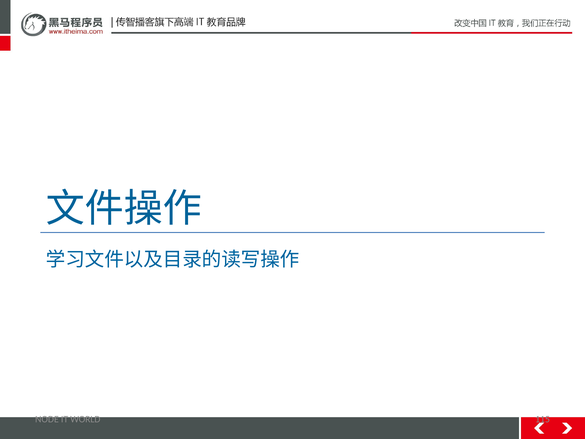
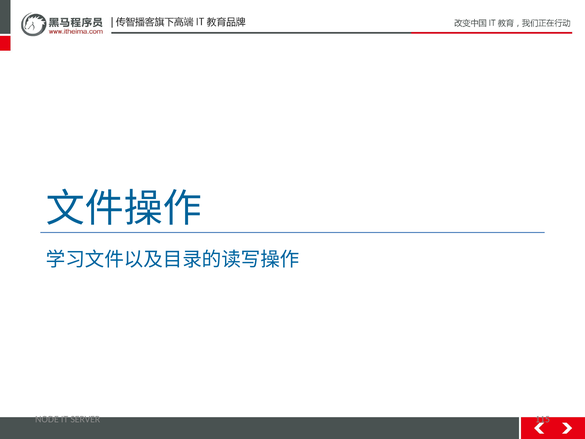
WORLD: WORLD -> SERVER
